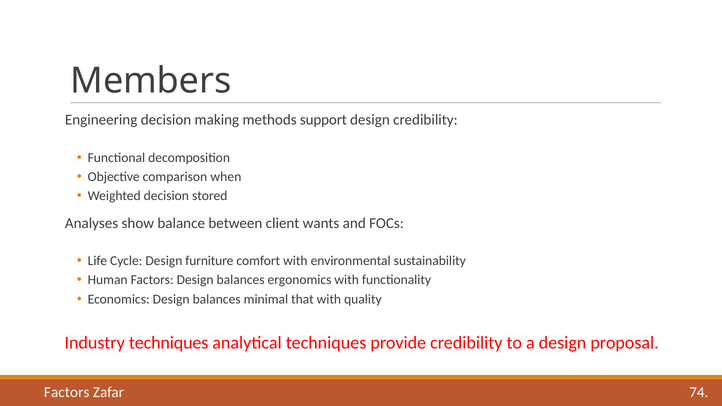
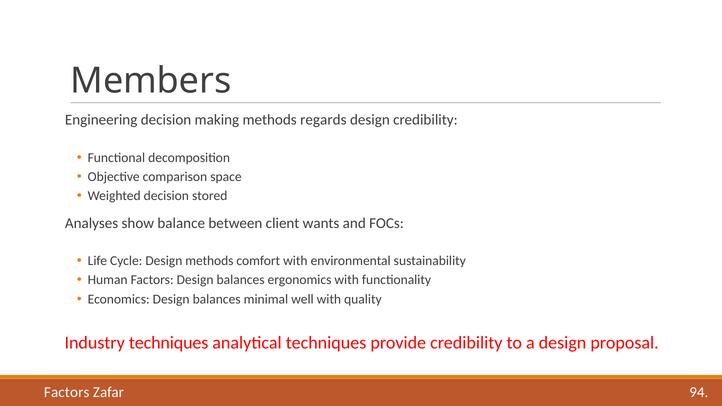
support: support -> regards
when: when -> space
Design furniture: furniture -> methods
that: that -> well
74: 74 -> 94
